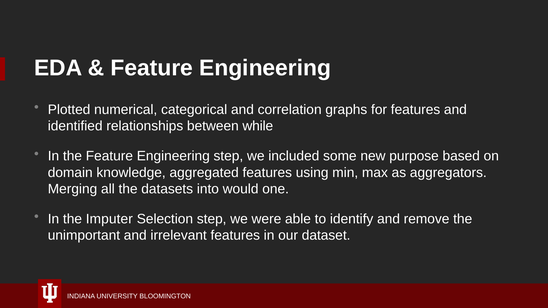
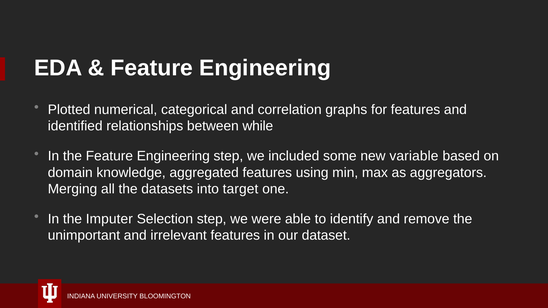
purpose: purpose -> variable
would: would -> target
